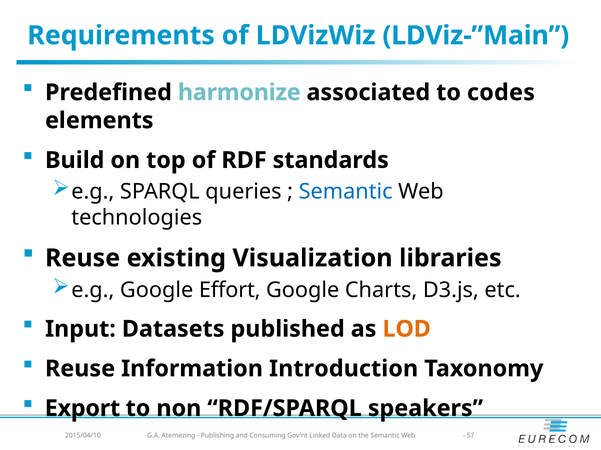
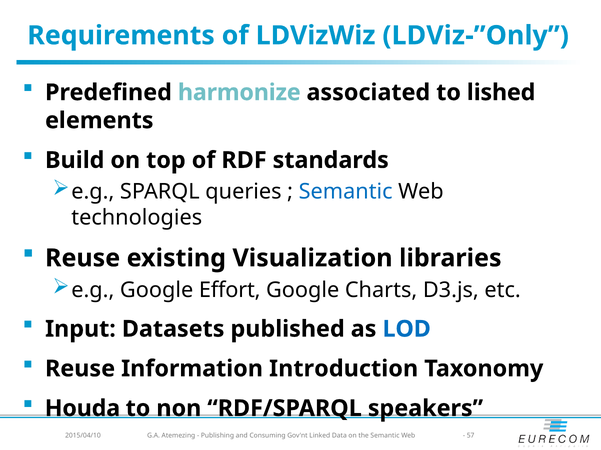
LDViz-”Main: LDViz-”Main -> LDViz-”Only
codes: codes -> lished
LOD colour: orange -> blue
Export: Export -> Houda
